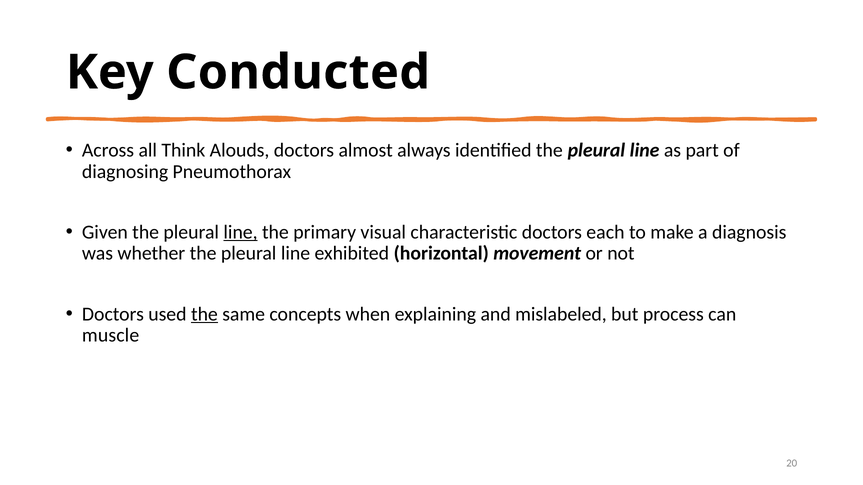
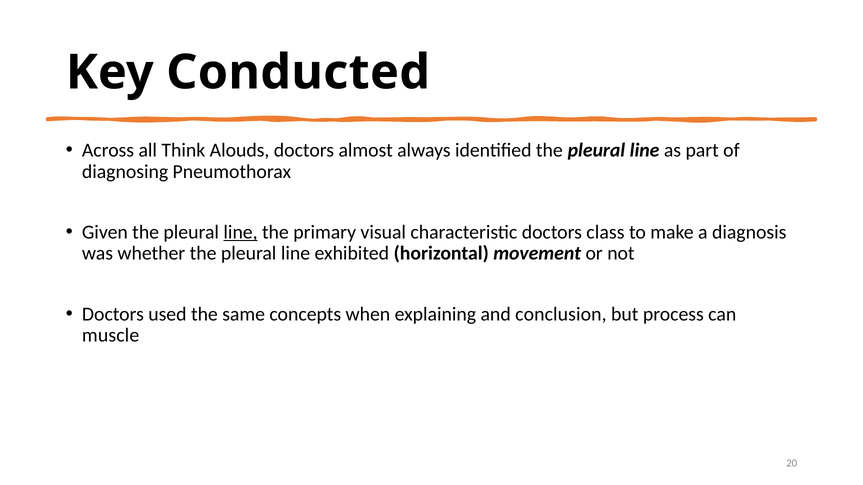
each: each -> class
the at (204, 314) underline: present -> none
mislabeled: mislabeled -> conclusion
